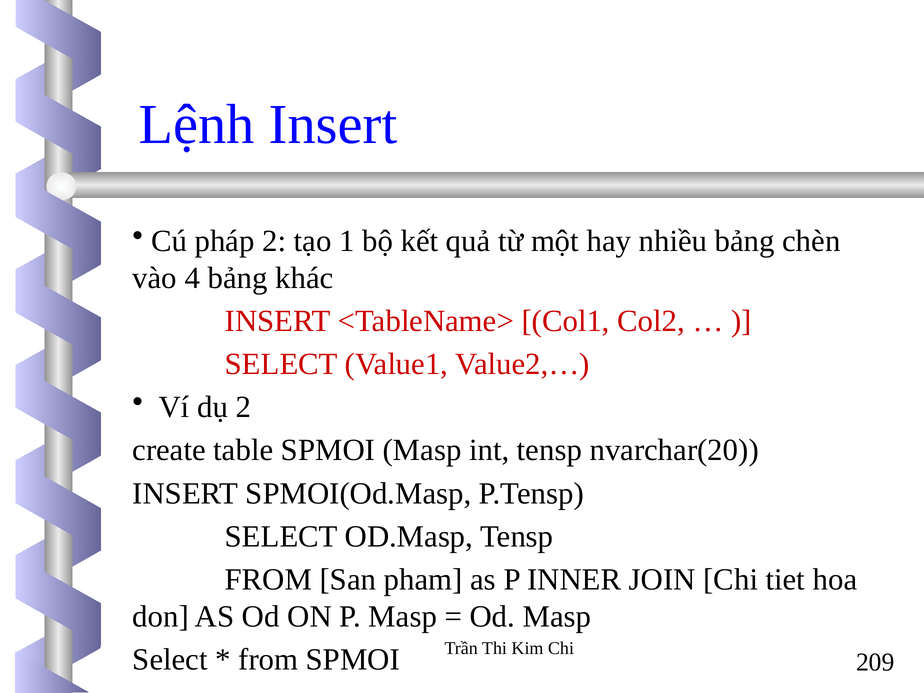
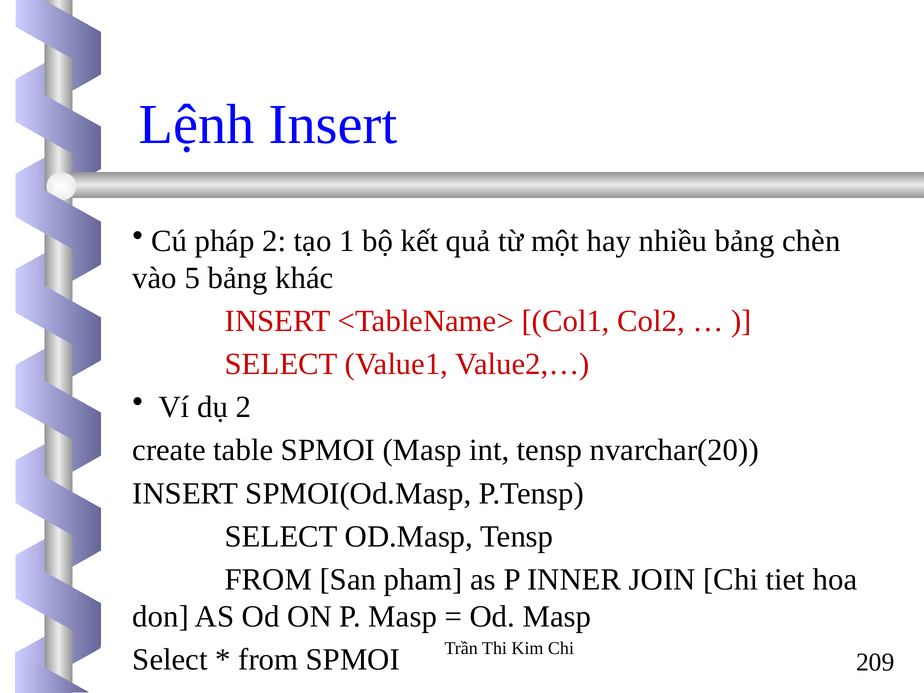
4: 4 -> 5
